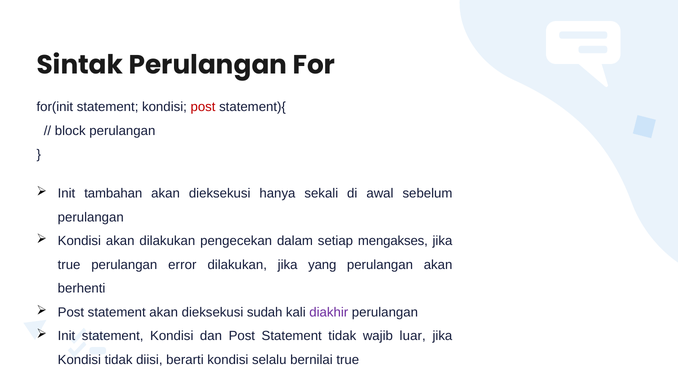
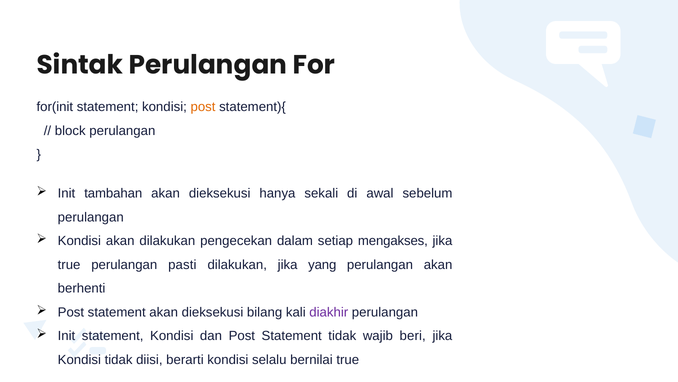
post at (203, 107) colour: red -> orange
error: error -> pasti
sudah: sudah -> bilang
luar: luar -> beri
